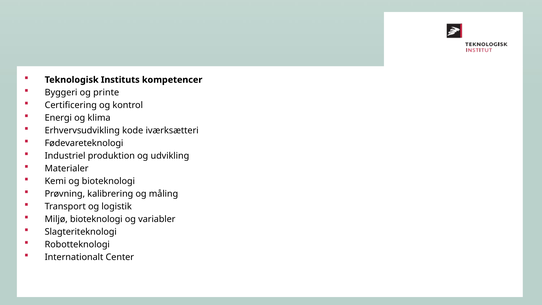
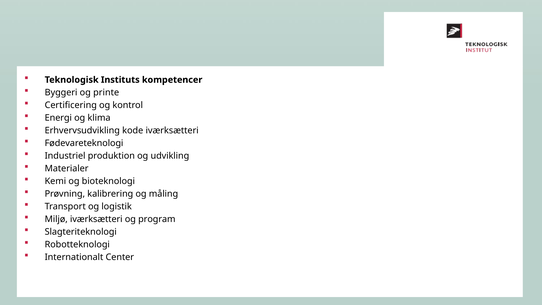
Miljø bioteknologi: bioteknologi -> iværksætteri
variabler: variabler -> program
